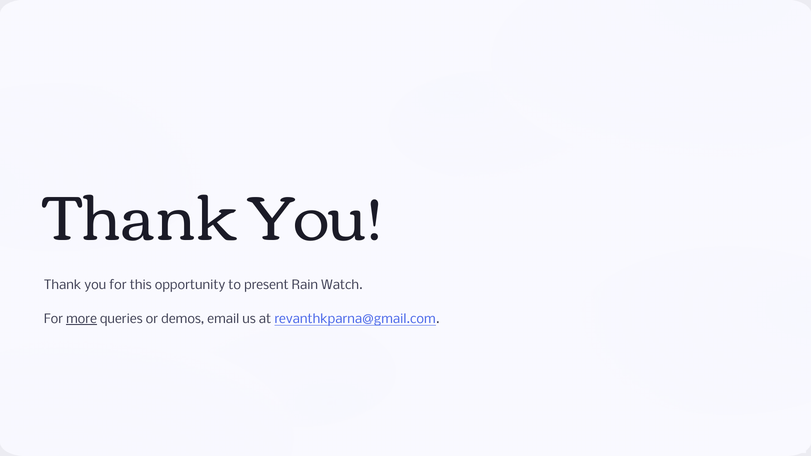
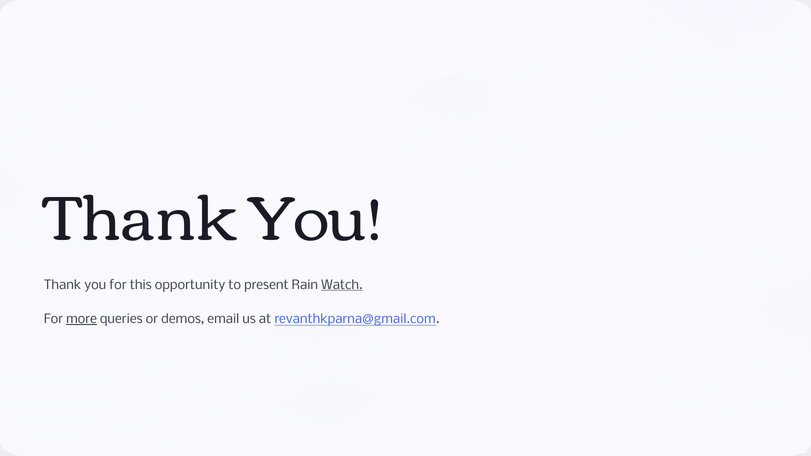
Watch underline: none -> present
